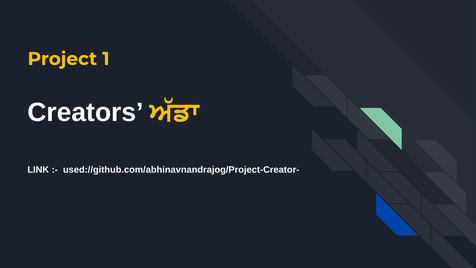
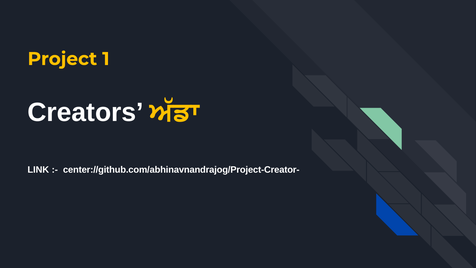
used://github.com/abhinavnandrajog/Project-Creator-: used://github.com/abhinavnandrajog/Project-Creator- -> center://github.com/abhinavnandrajog/Project-Creator-
